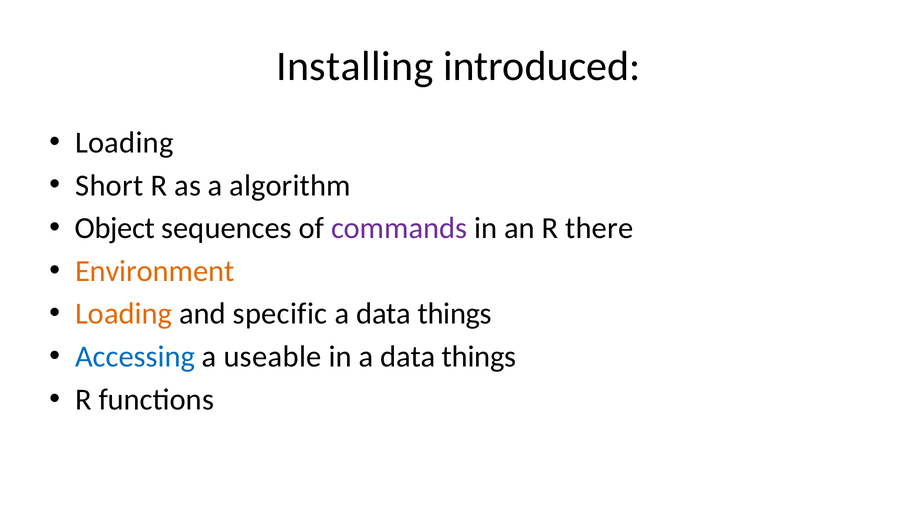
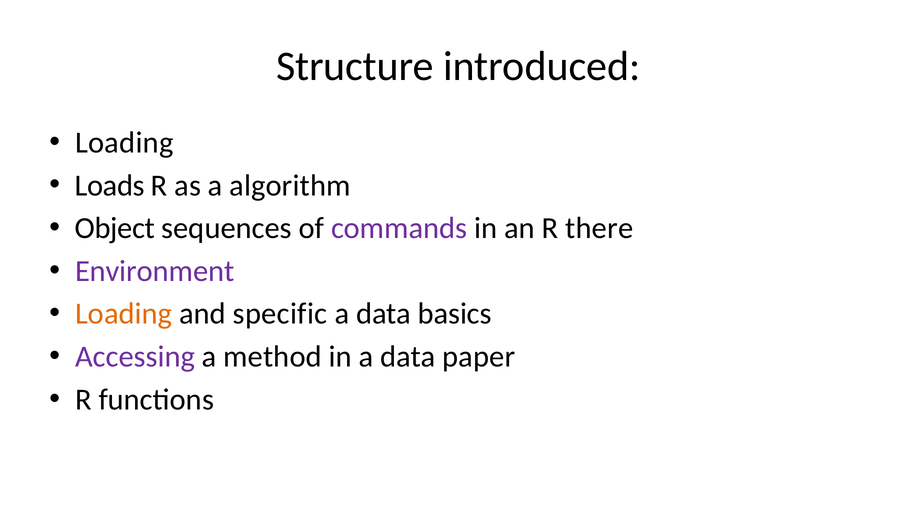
Installing: Installing -> Structure
Short: Short -> Loads
Environment colour: orange -> purple
things at (455, 314): things -> basics
Accessing colour: blue -> purple
useable: useable -> method
in a data things: things -> paper
